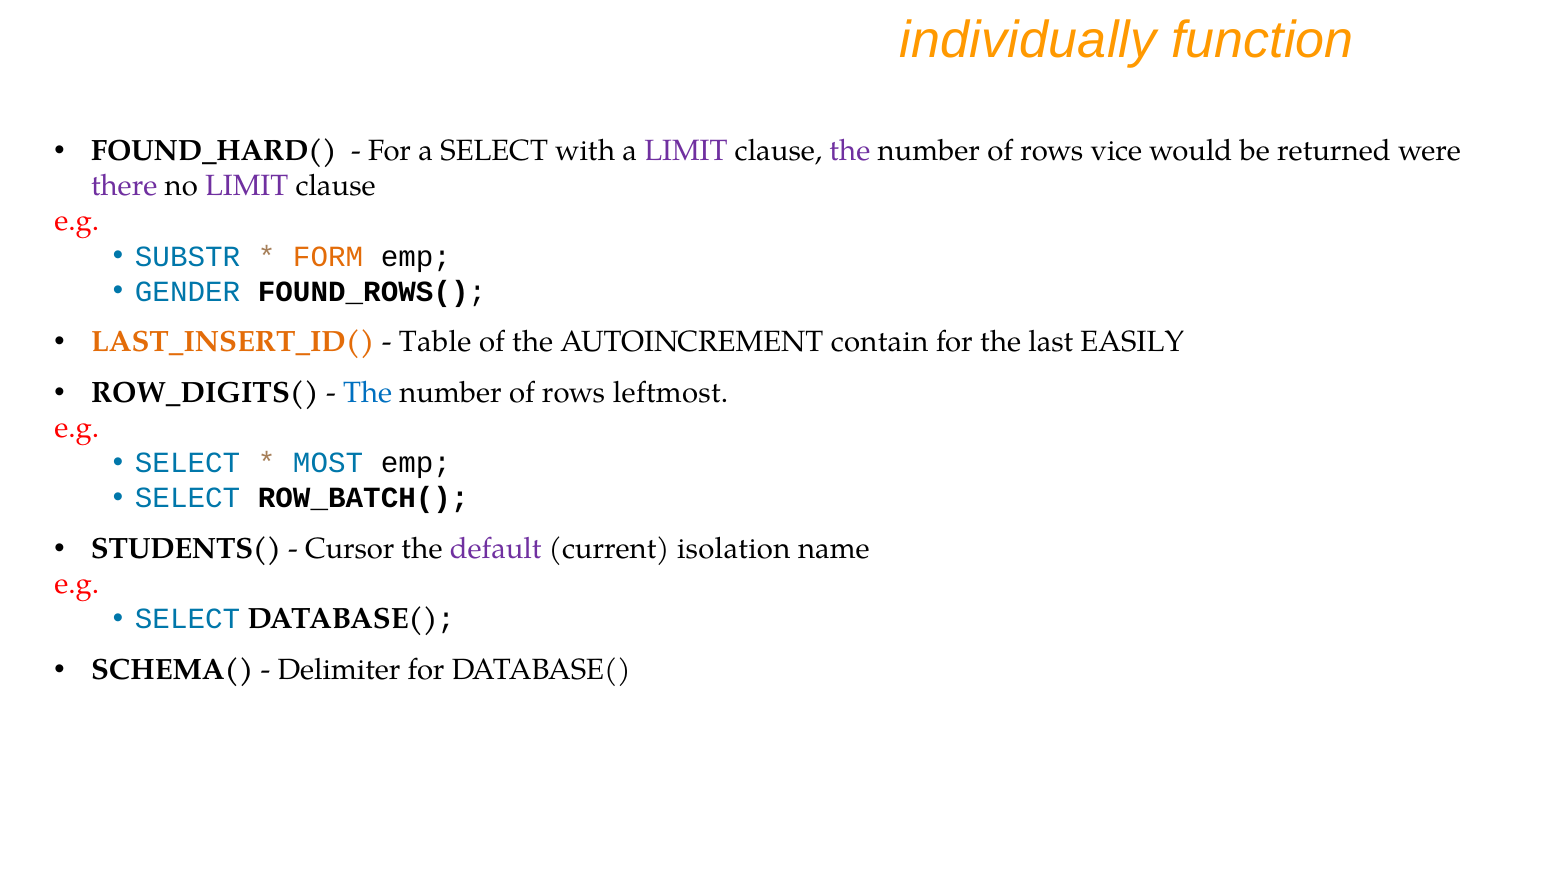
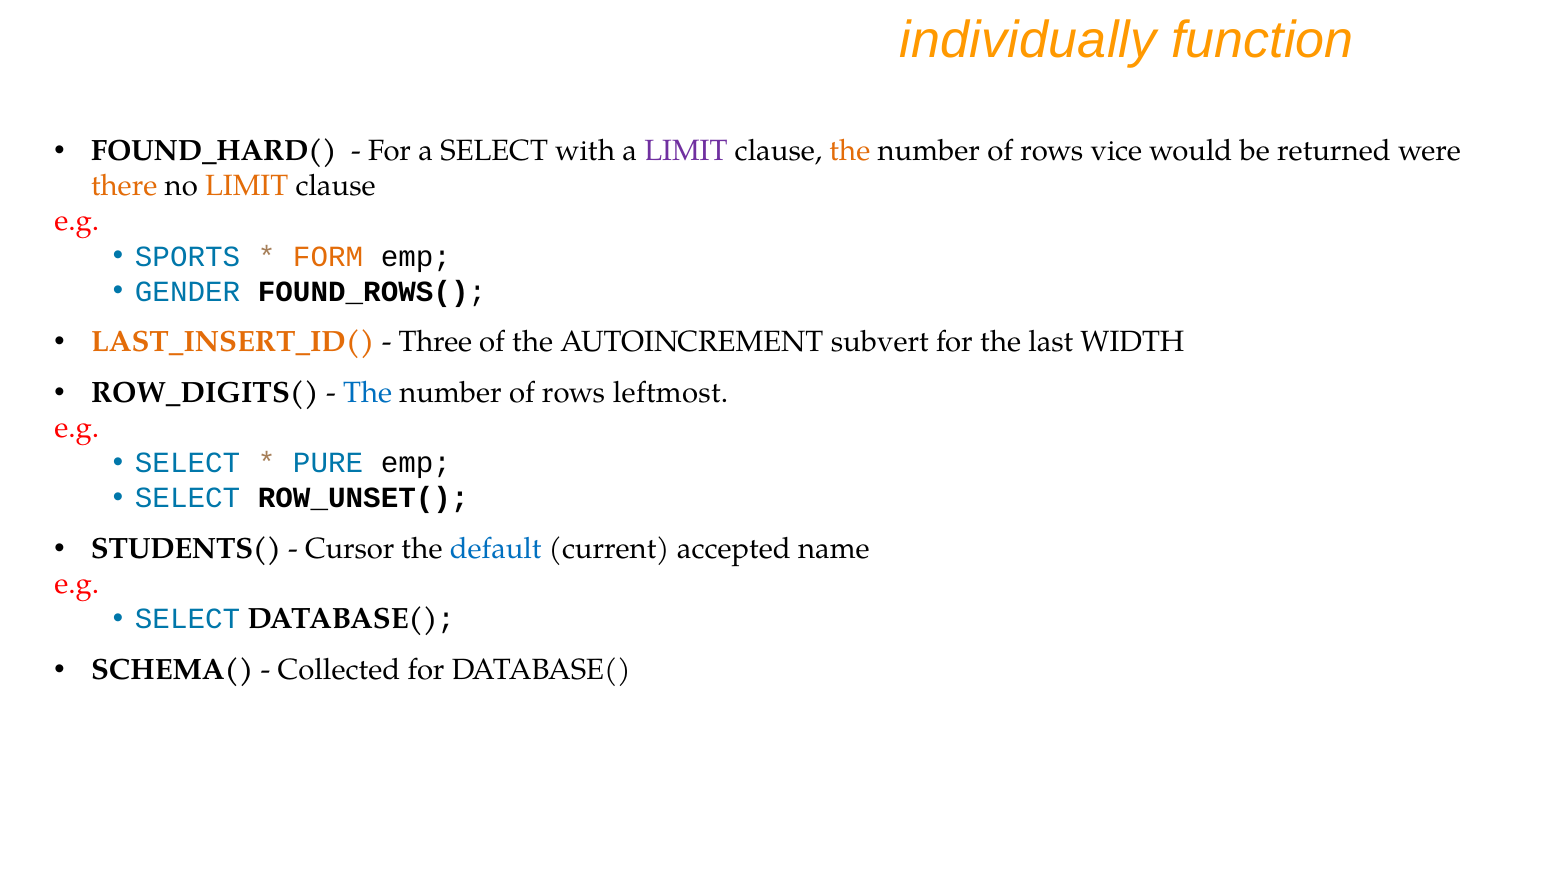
the at (850, 151) colour: purple -> orange
there colour: purple -> orange
LIMIT at (247, 186) colour: purple -> orange
SUBSTR: SUBSTR -> SPORTS
Table: Table -> Three
contain: contain -> subvert
EASILY: EASILY -> WIDTH
MOST: MOST -> PURE
ROW_BATCH(: ROW_BATCH( -> ROW_UNSET(
default colour: purple -> blue
isolation: isolation -> accepted
Delimiter: Delimiter -> Collected
